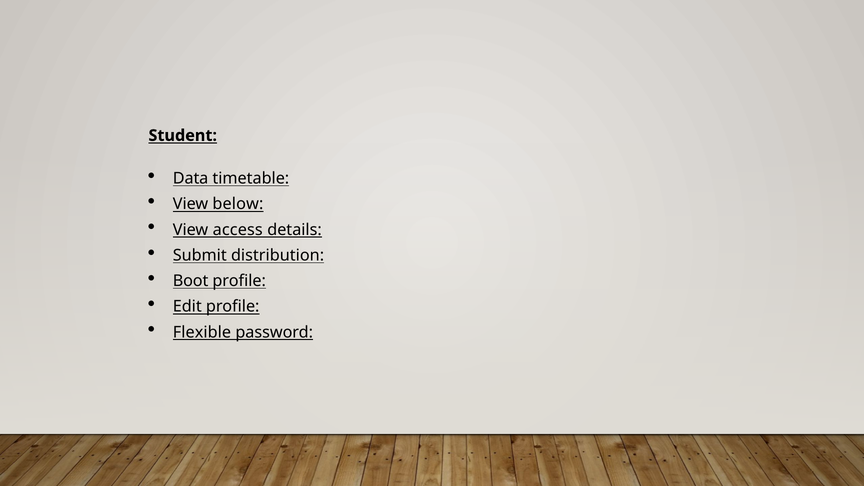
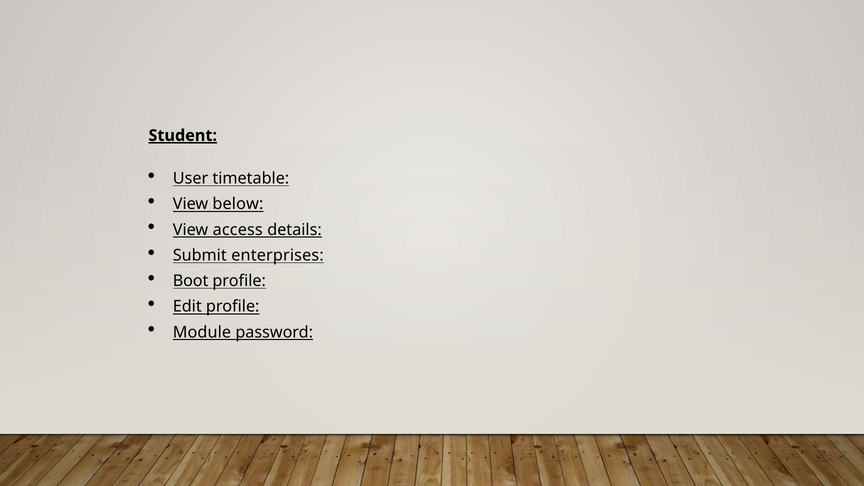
Student underline: none -> present
Data: Data -> User
distribution: distribution -> enterprises
Flexible: Flexible -> Module
